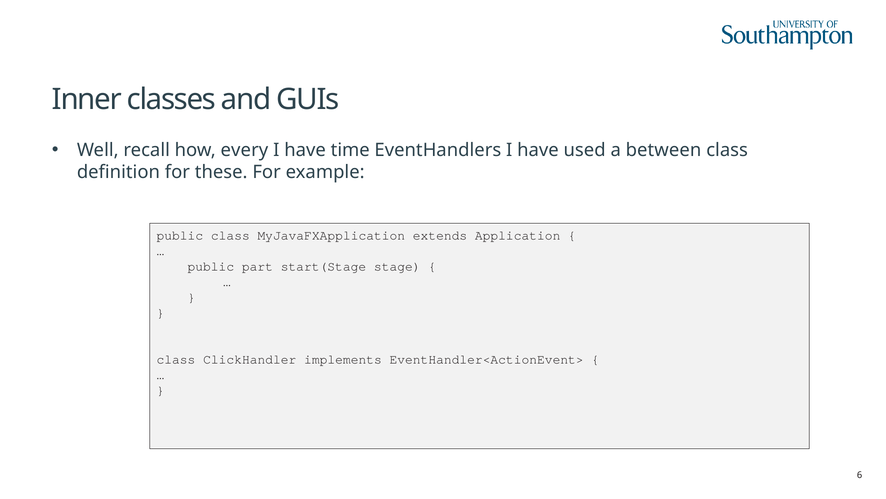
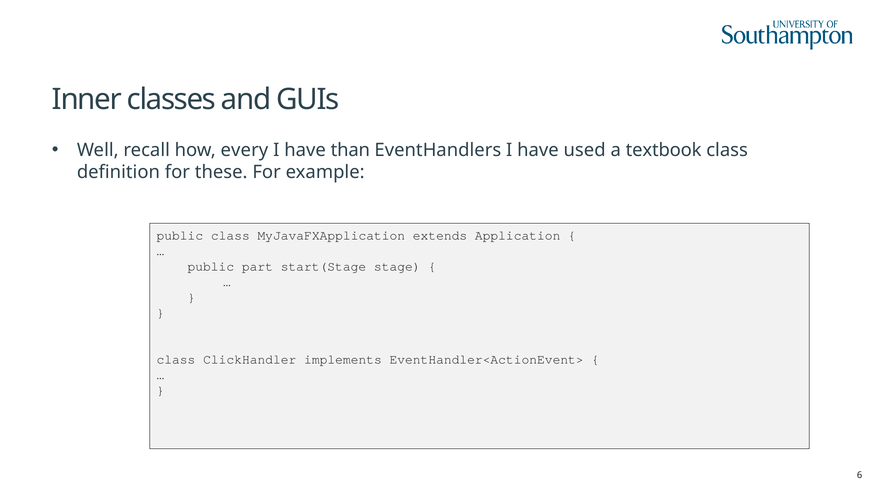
time: time -> than
between: between -> textbook
